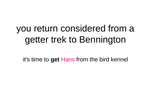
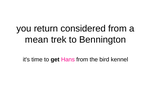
getter: getter -> mean
